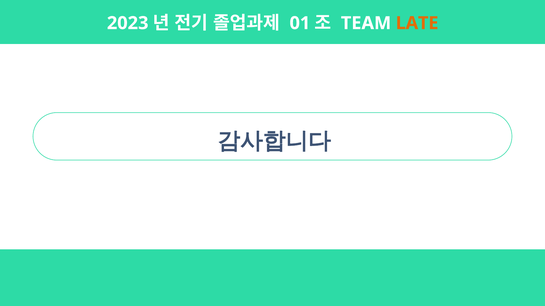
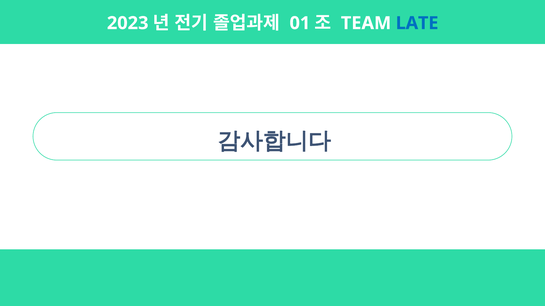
LATE colour: orange -> blue
